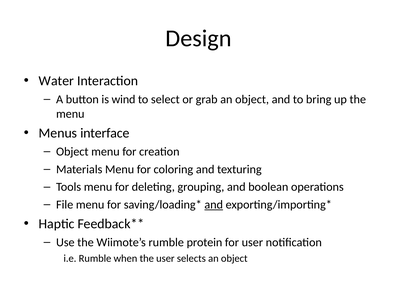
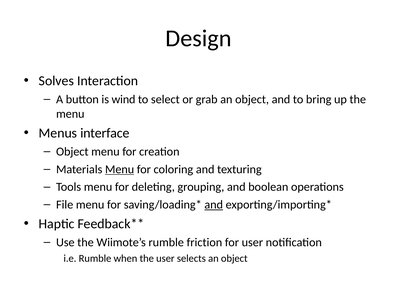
Water: Water -> Solves
Menu at (120, 169) underline: none -> present
protein: protein -> friction
